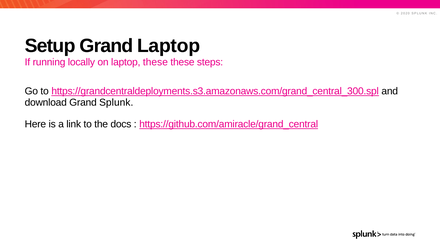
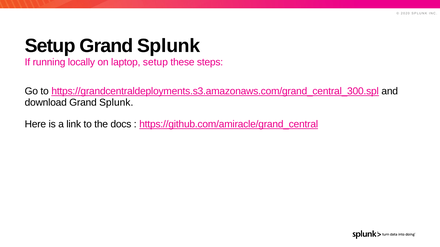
Setup Grand Laptop: Laptop -> Splunk
laptop these: these -> setup
